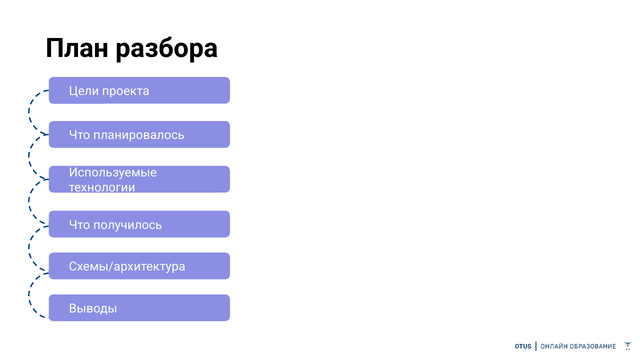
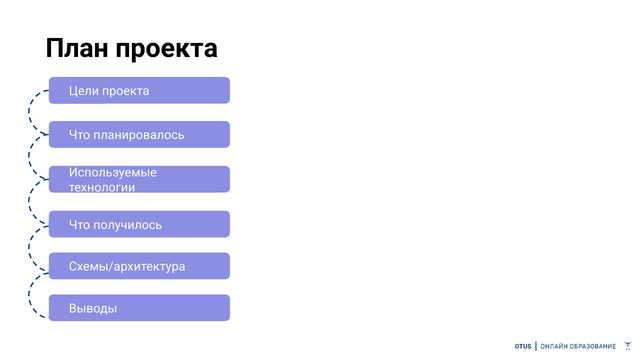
План разбора: разбора -> проекта
